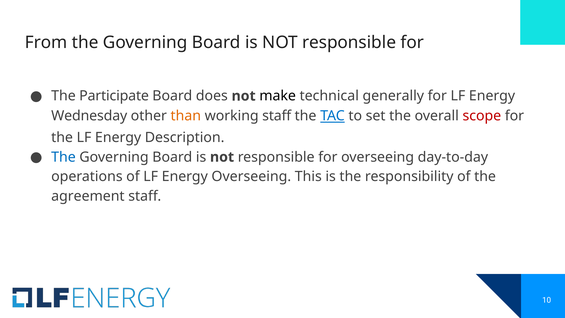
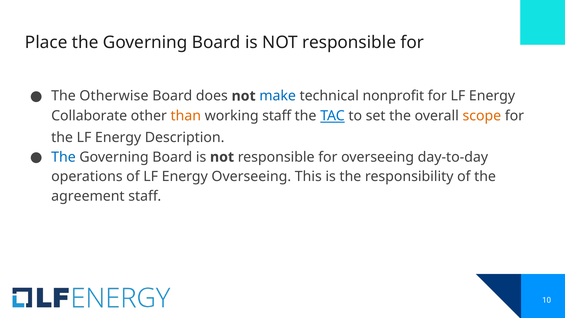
From: From -> Place
Participate: Participate -> Otherwise
make colour: black -> blue
generally: generally -> nonprofit
Wednesday: Wednesday -> Collaborate
scope colour: red -> orange
